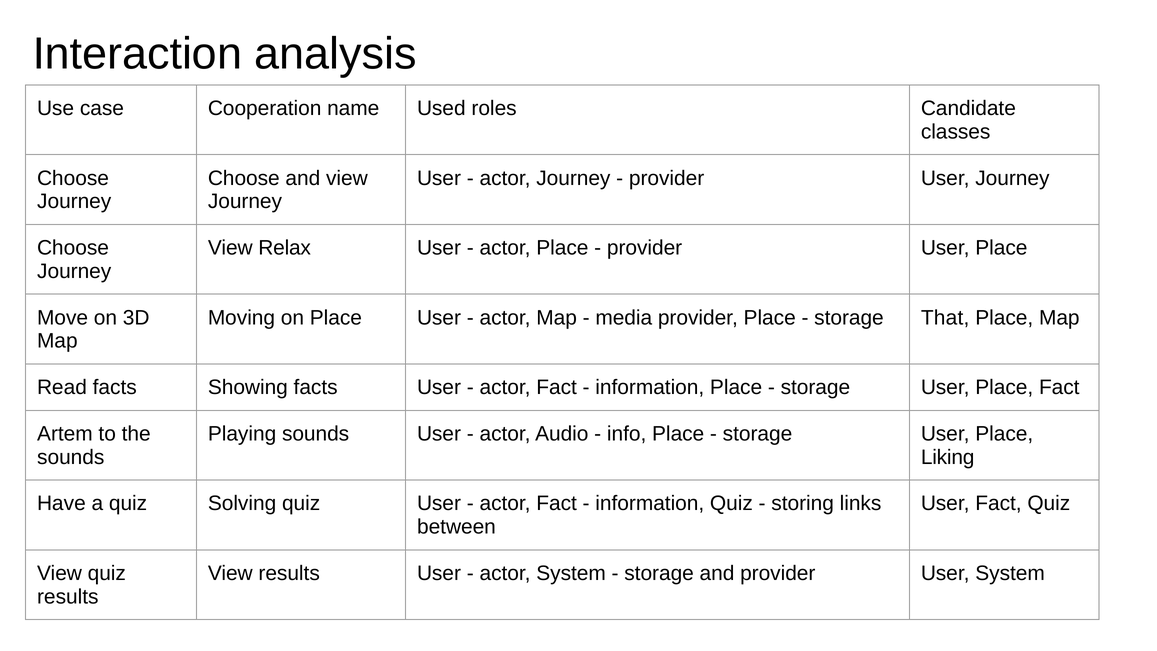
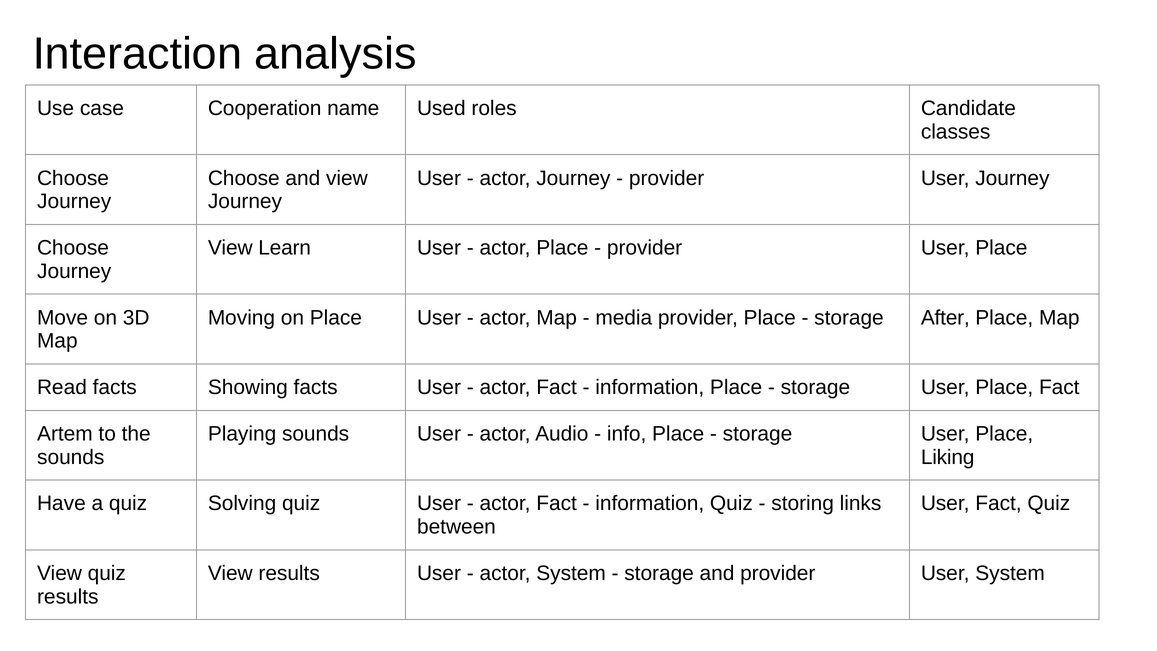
Relax: Relax -> Learn
That: That -> After
